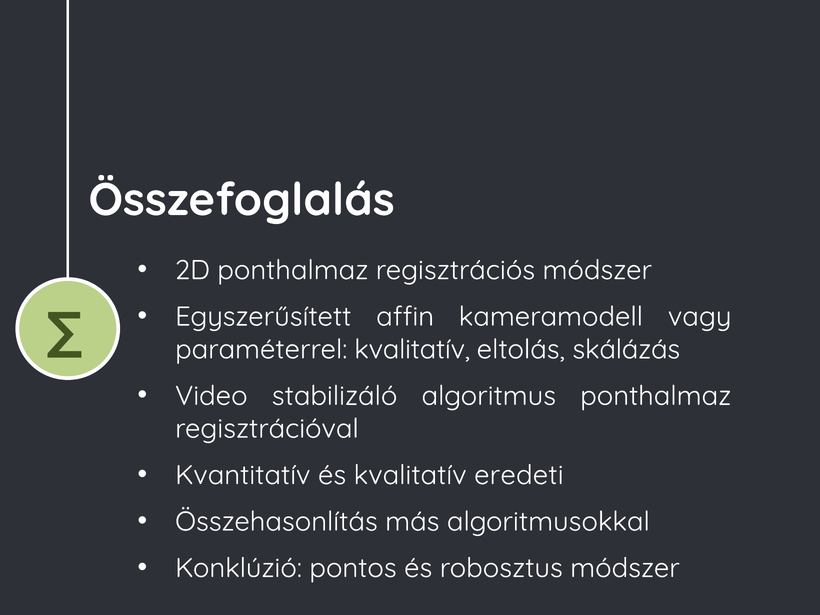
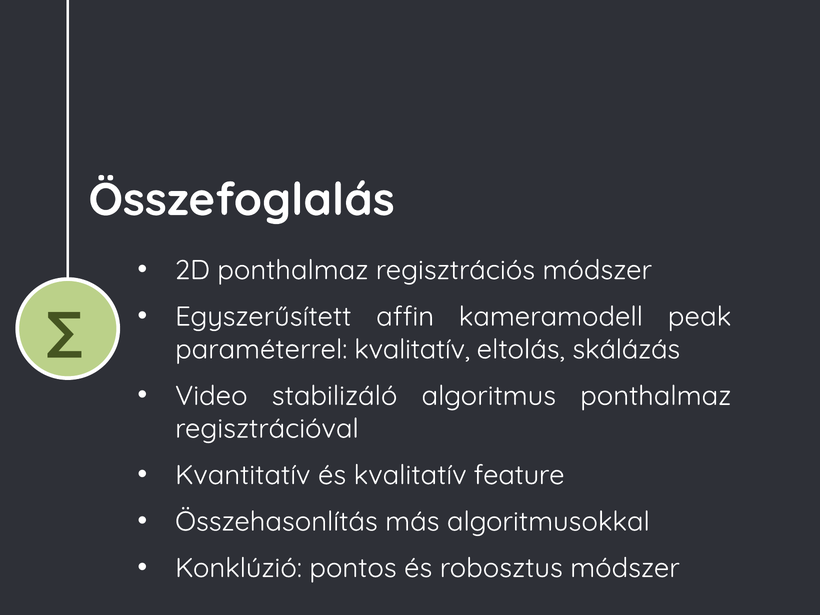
vagy: vagy -> peak
eredeti: eredeti -> feature
